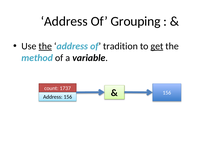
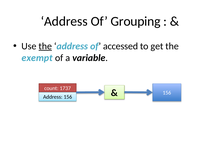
tradition: tradition -> accessed
get underline: present -> none
method: method -> exempt
